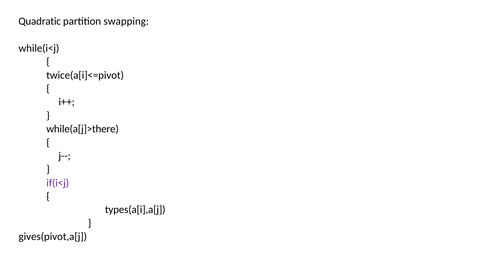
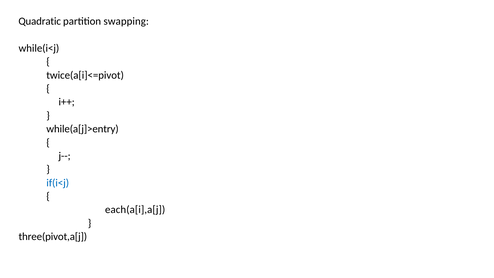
while(a[j]>there: while(a[j]>there -> while(a[j]>entry
if(i<j colour: purple -> blue
types(a[i],a[j: types(a[i],a[j -> each(a[i],a[j
gives(pivot,a[j: gives(pivot,a[j -> three(pivot,a[j
